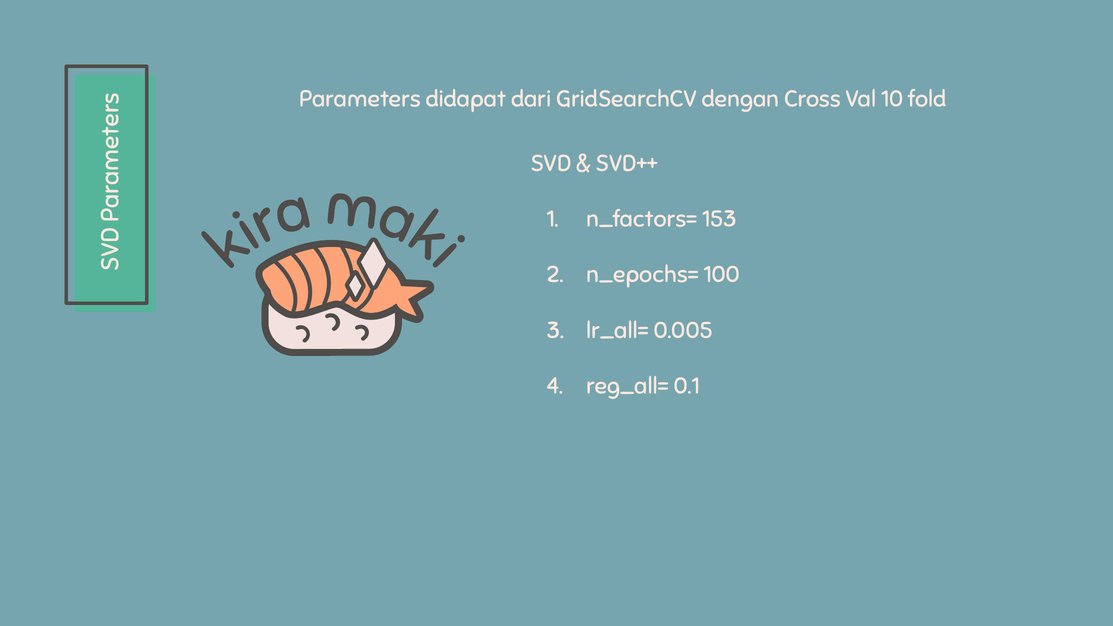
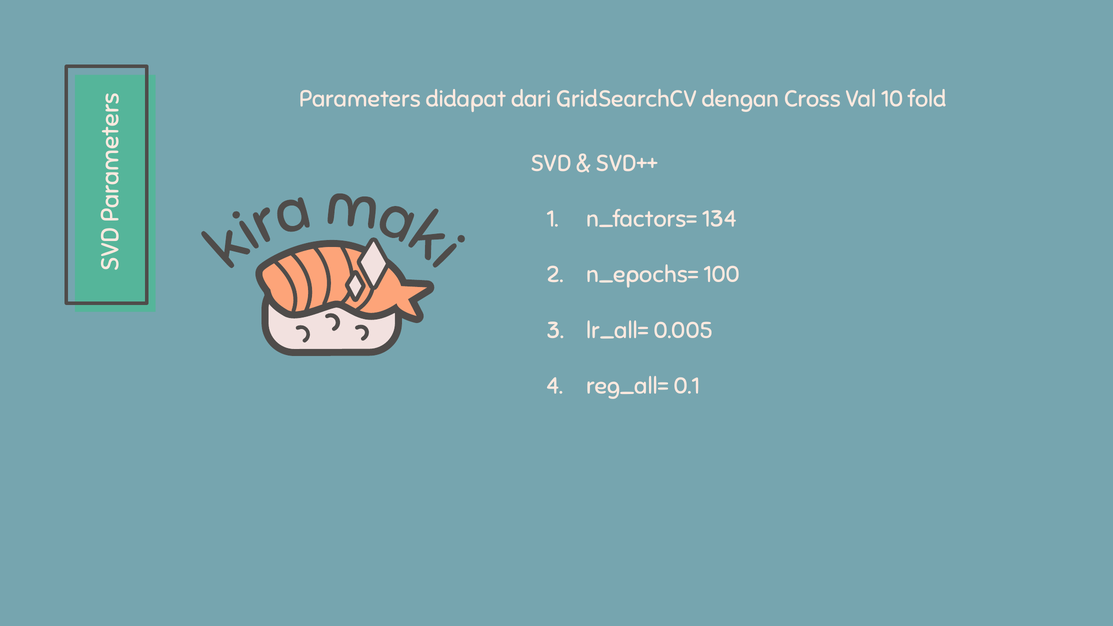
153: 153 -> 134
